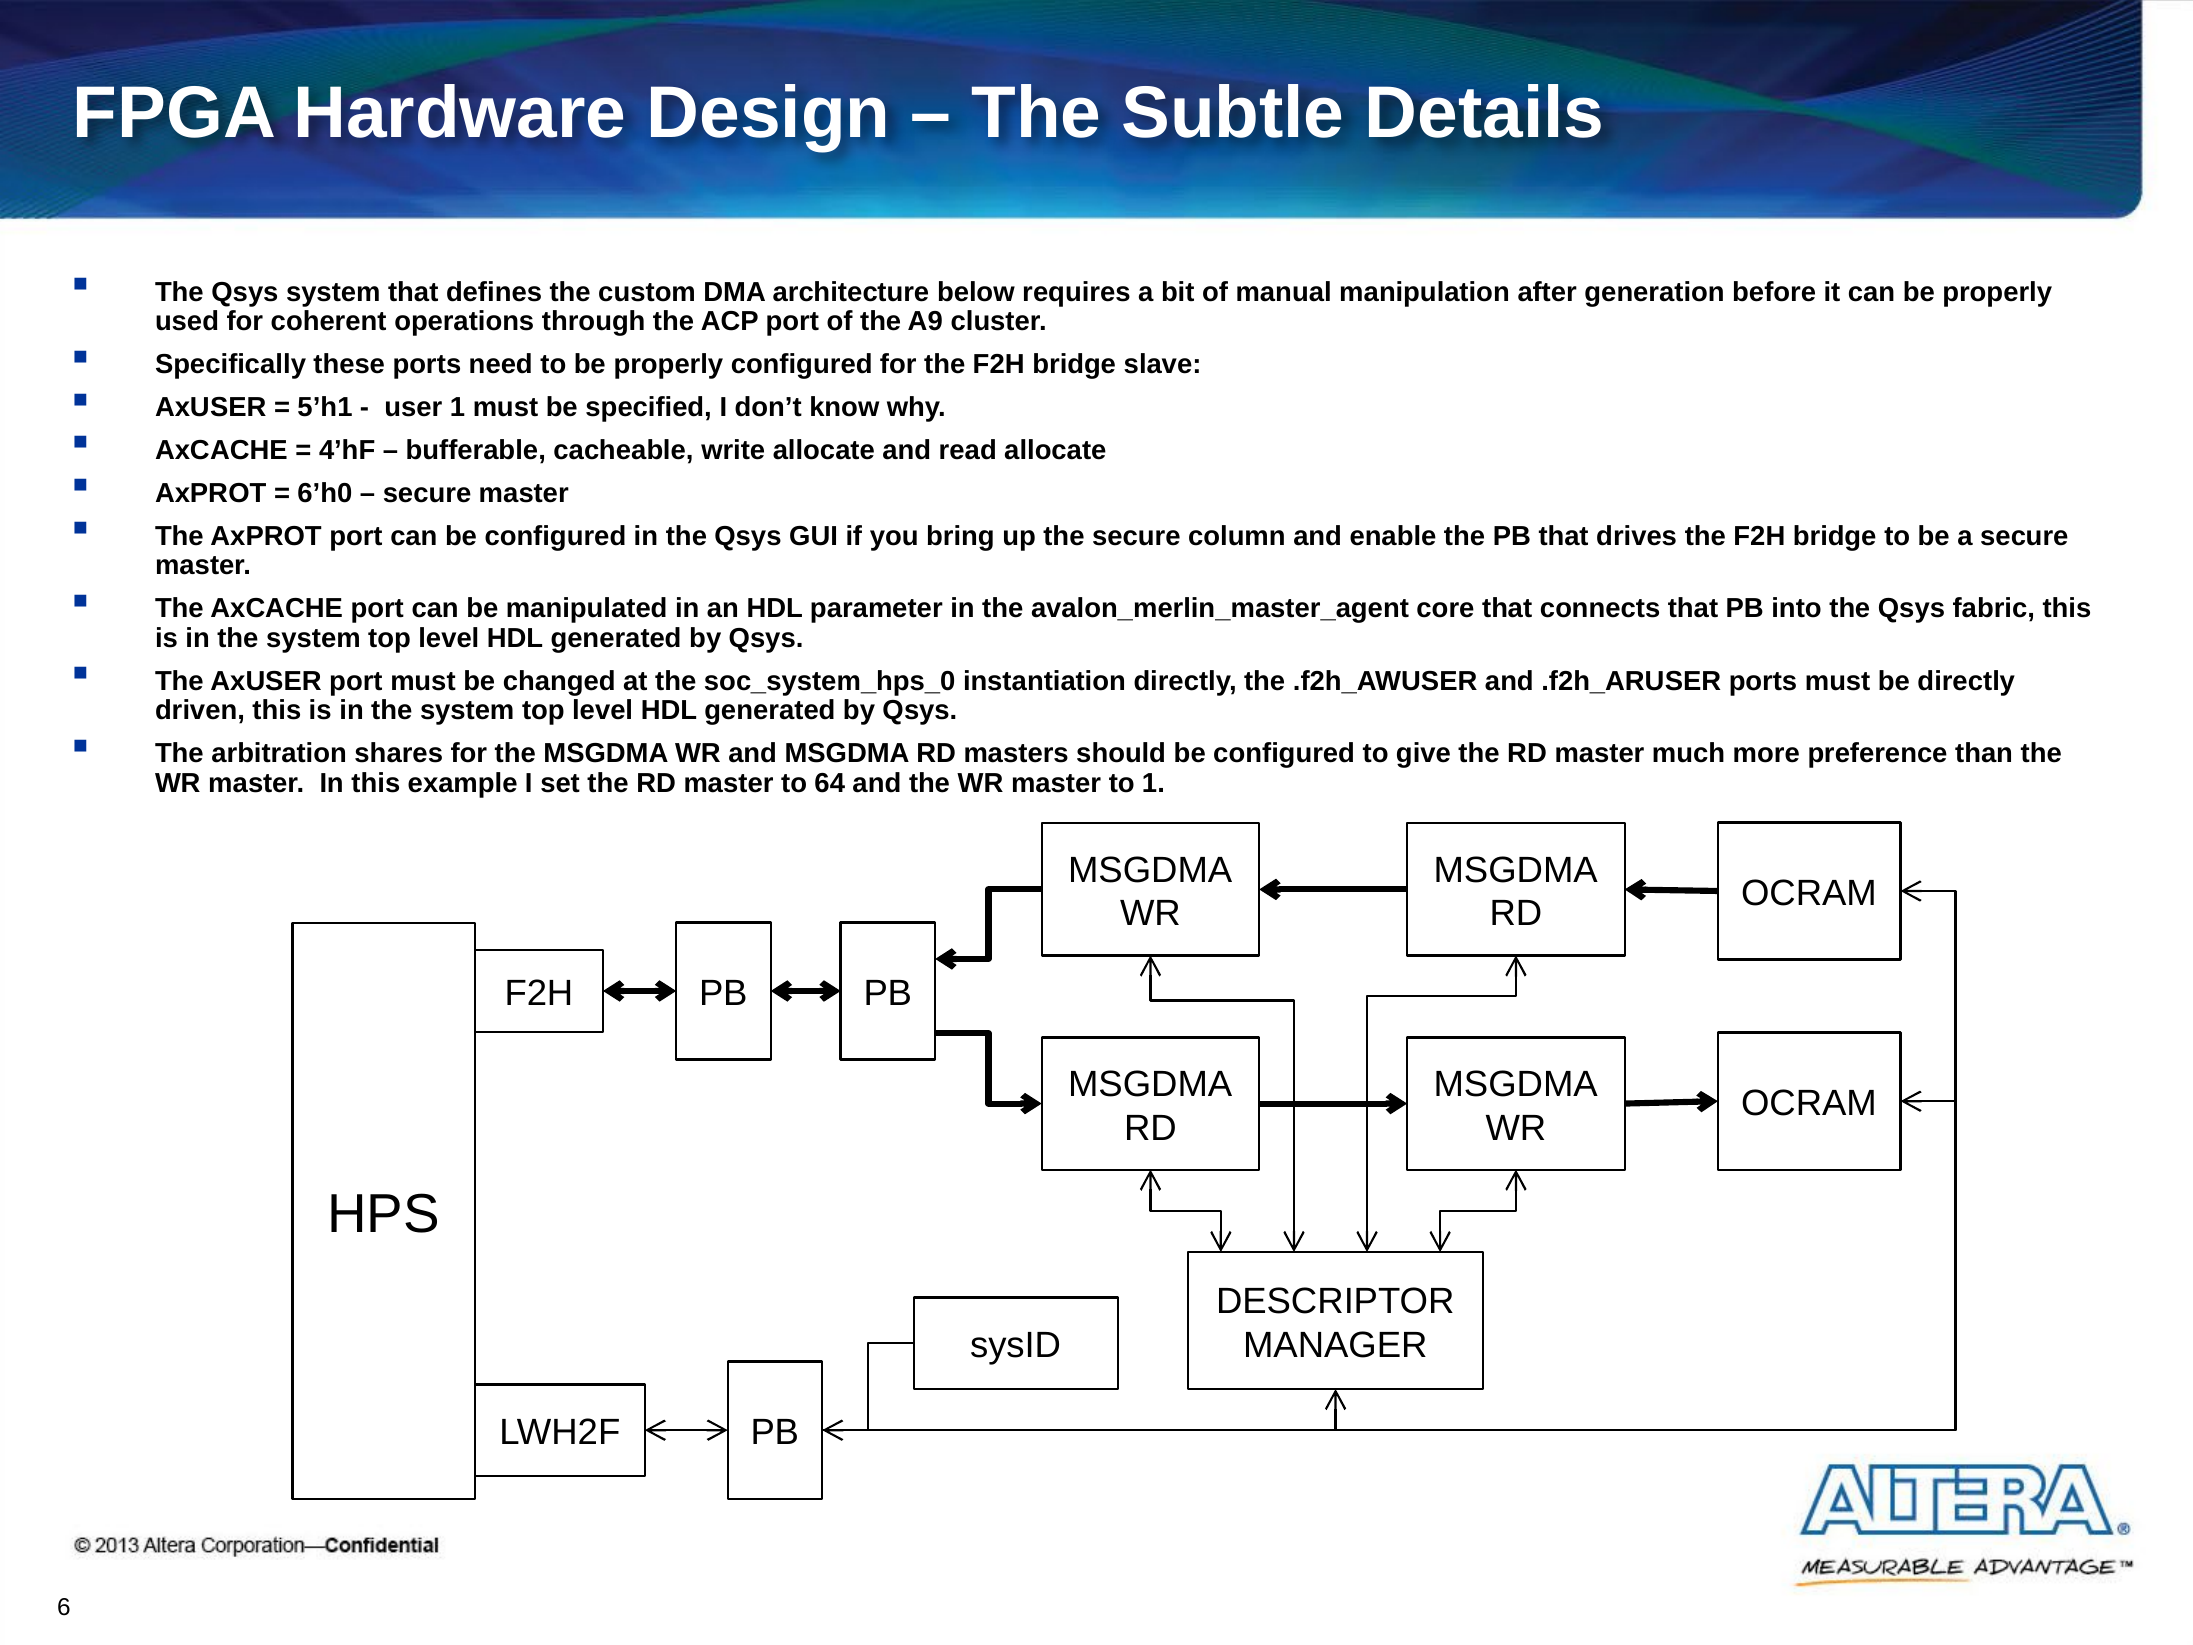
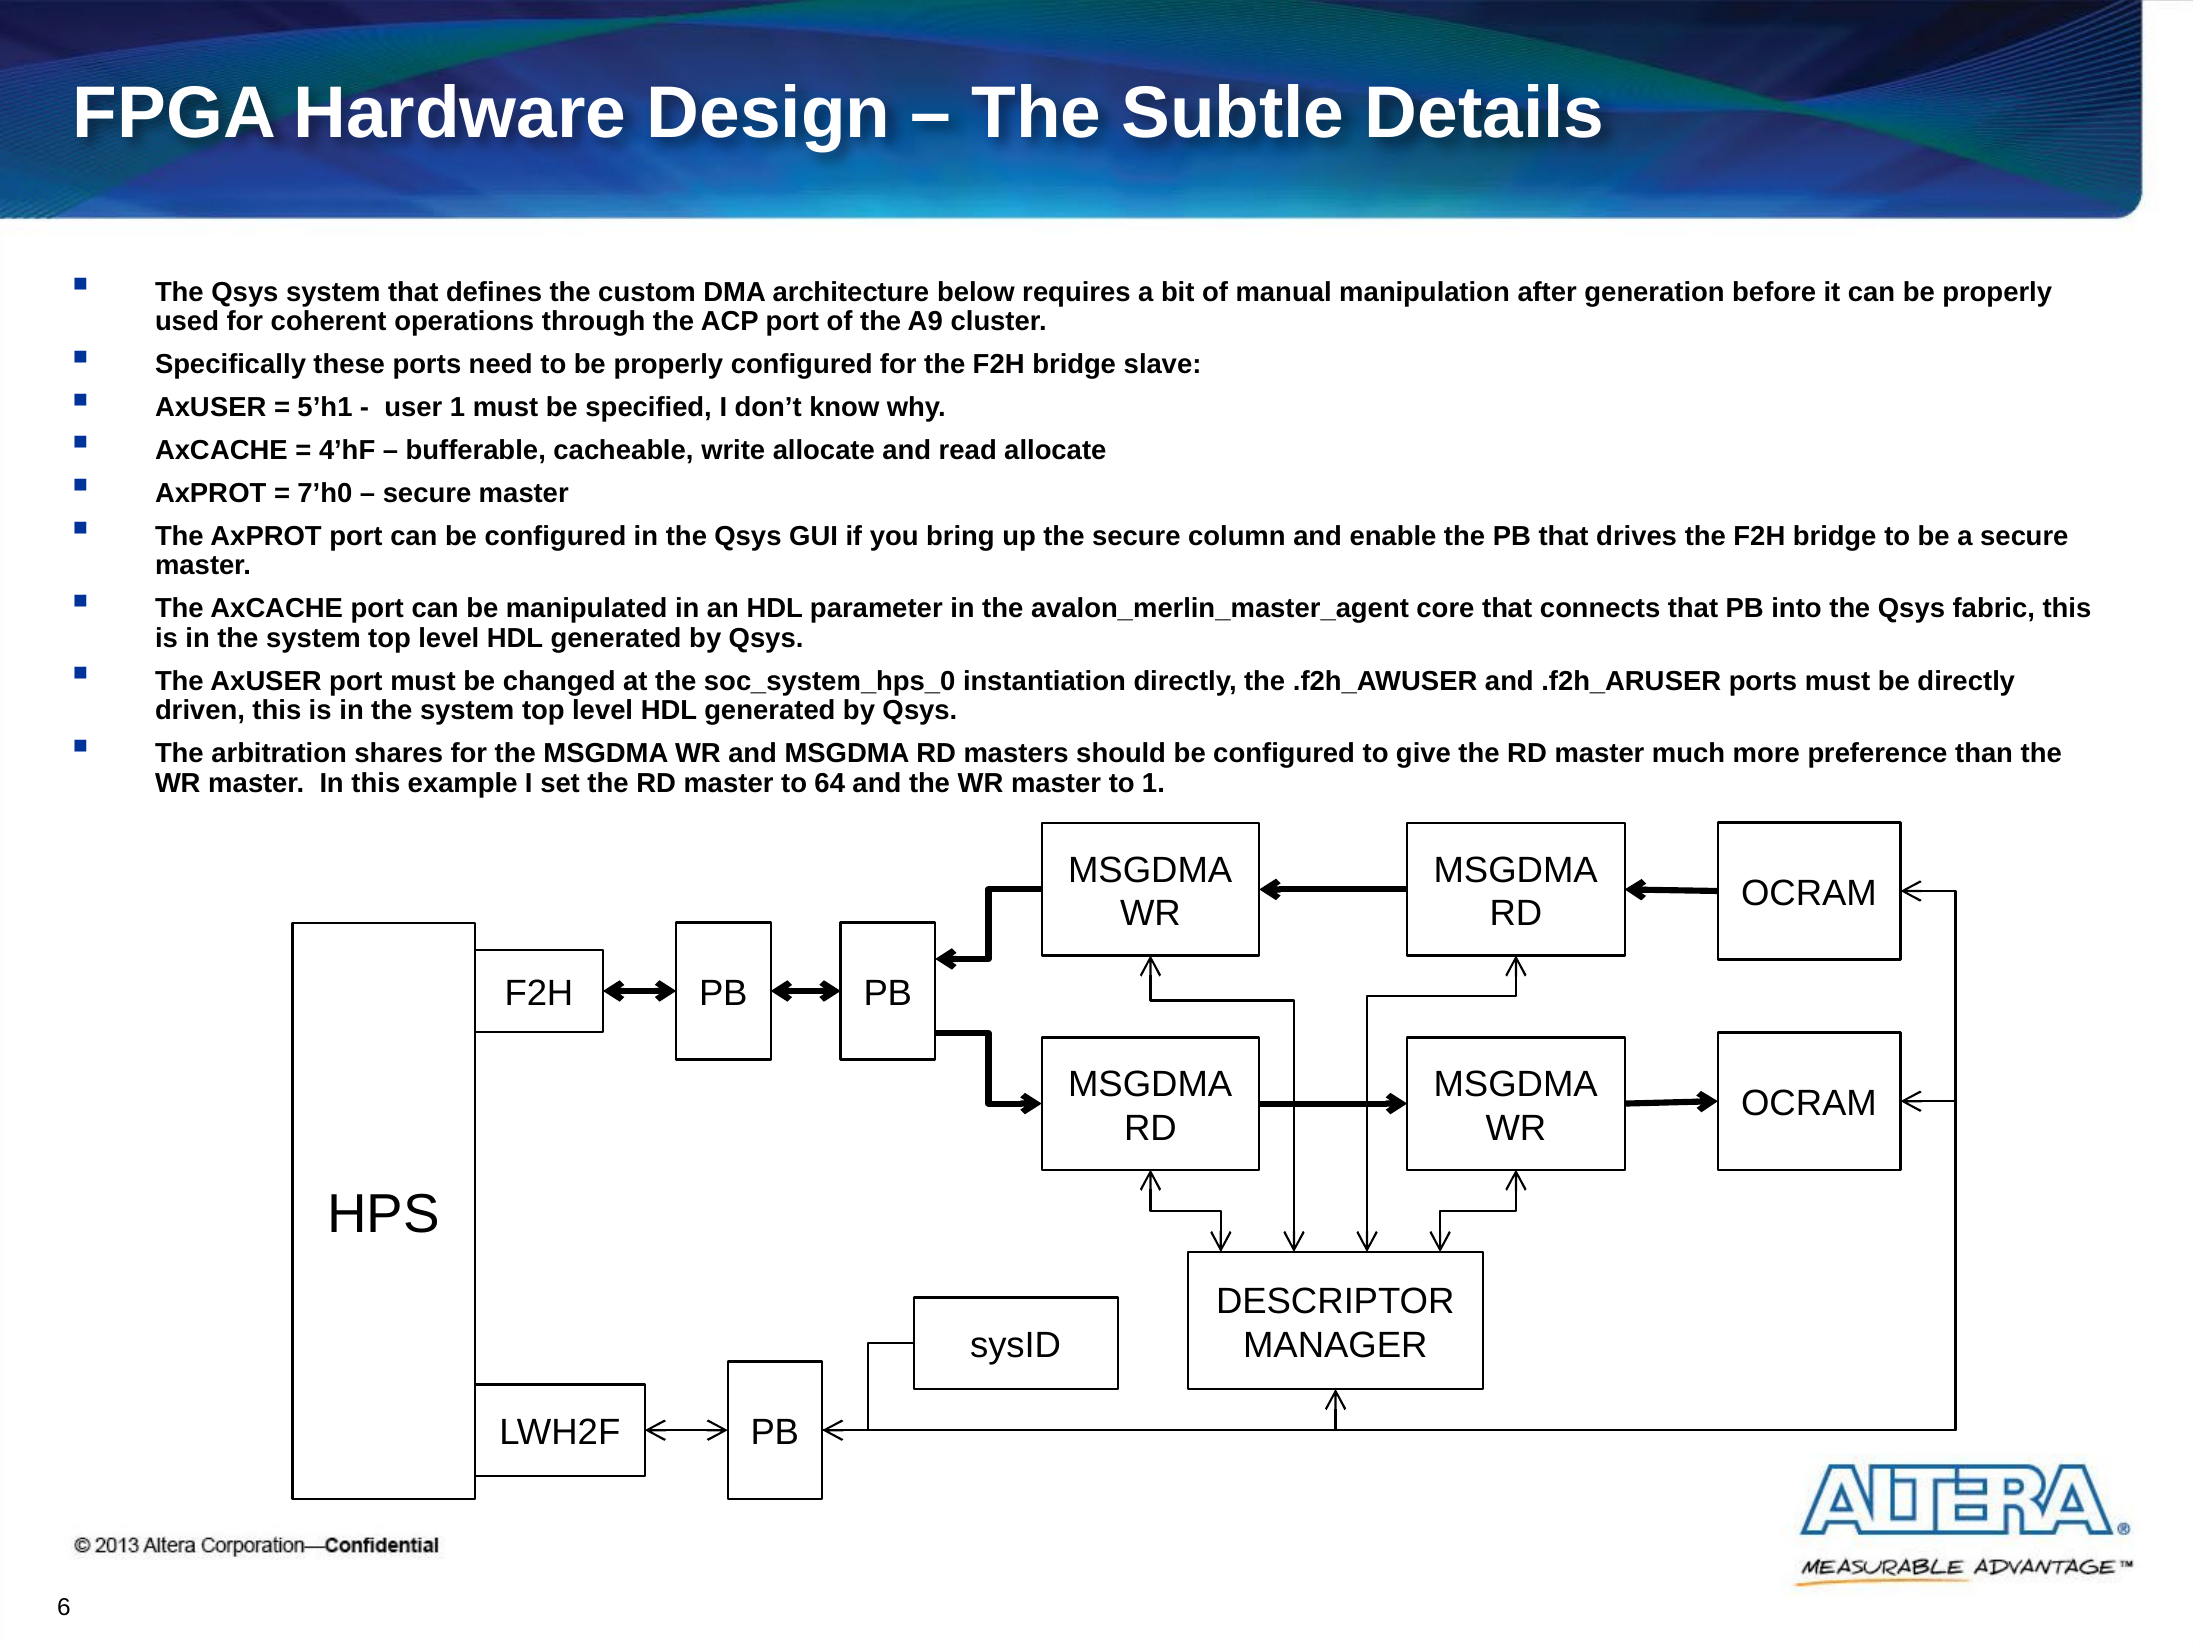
6’h0: 6’h0 -> 7’h0
